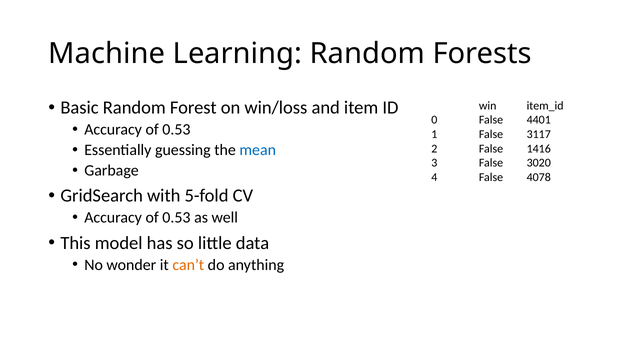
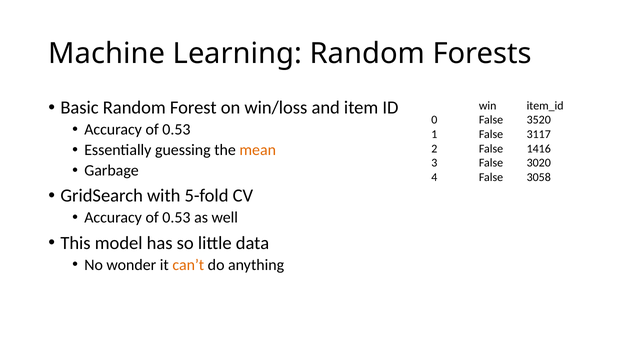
4401: 4401 -> 3520
mean colour: blue -> orange
4078: 4078 -> 3058
